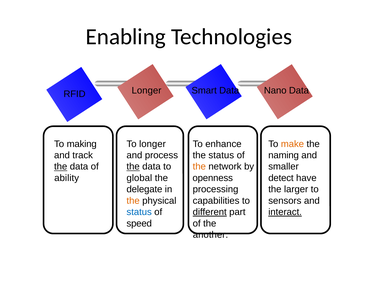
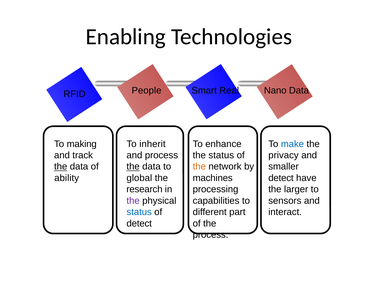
RFID Longer: Longer -> People
Smart Data: Data -> Real
To longer: longer -> inherit
make colour: orange -> blue
naming: naming -> privacy
openness: openness -> machines
delegate: delegate -> research
the at (133, 200) colour: orange -> purple
different underline: present -> none
interact underline: present -> none
speed at (139, 223): speed -> detect
another at (211, 234): another -> process
